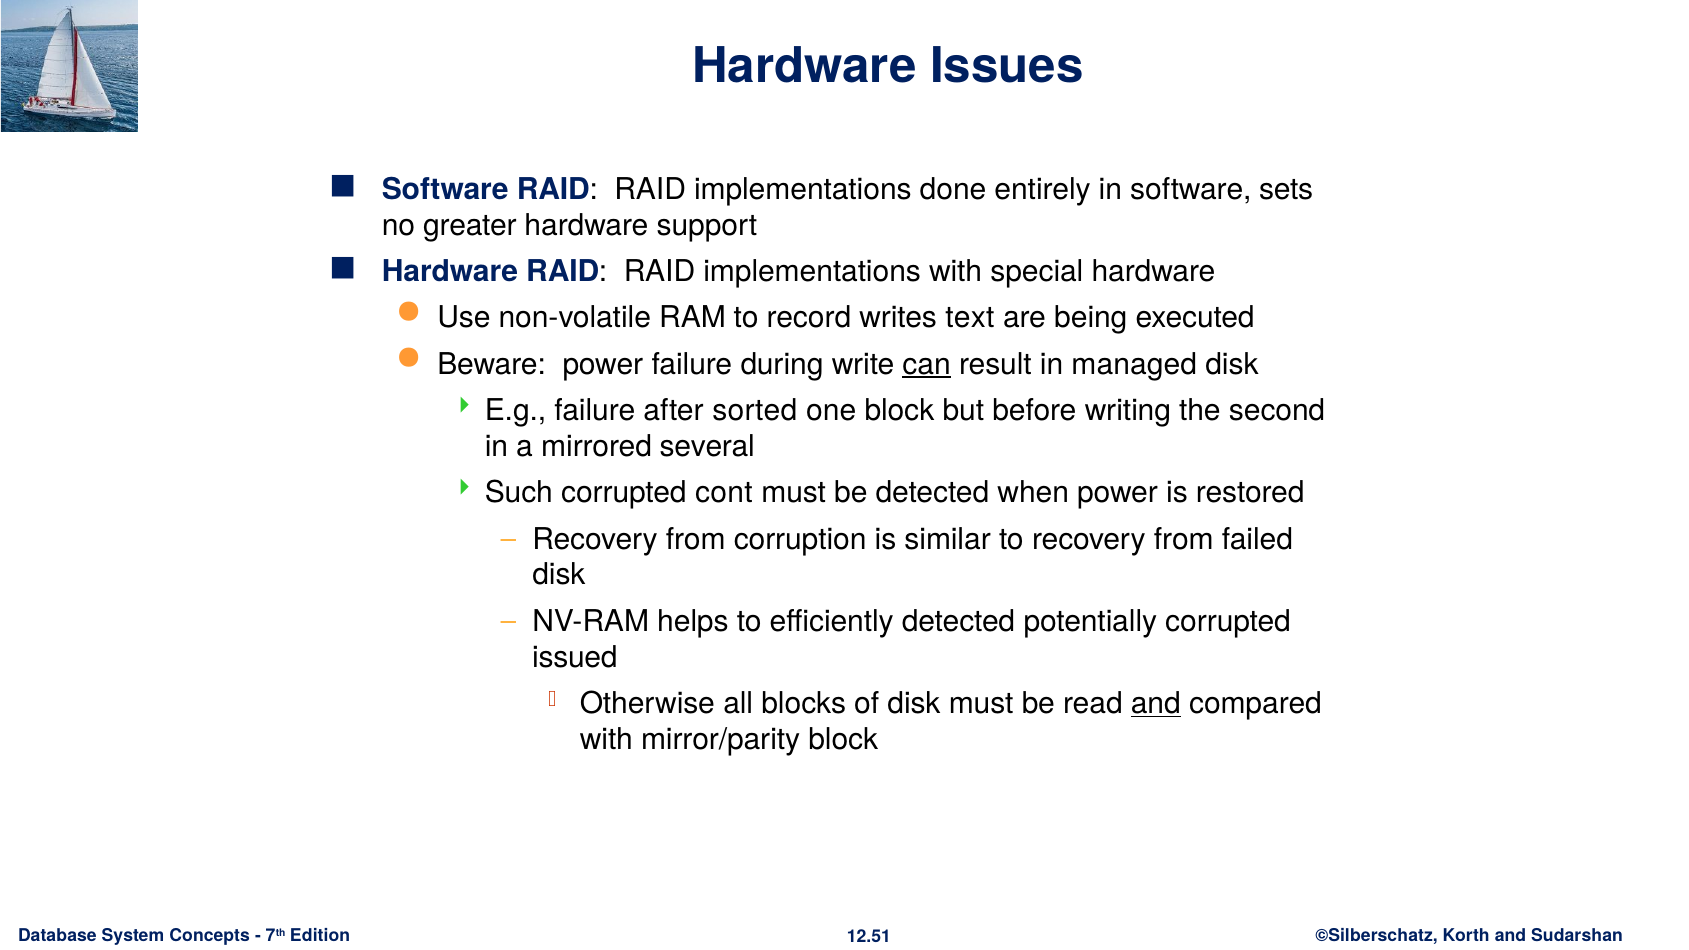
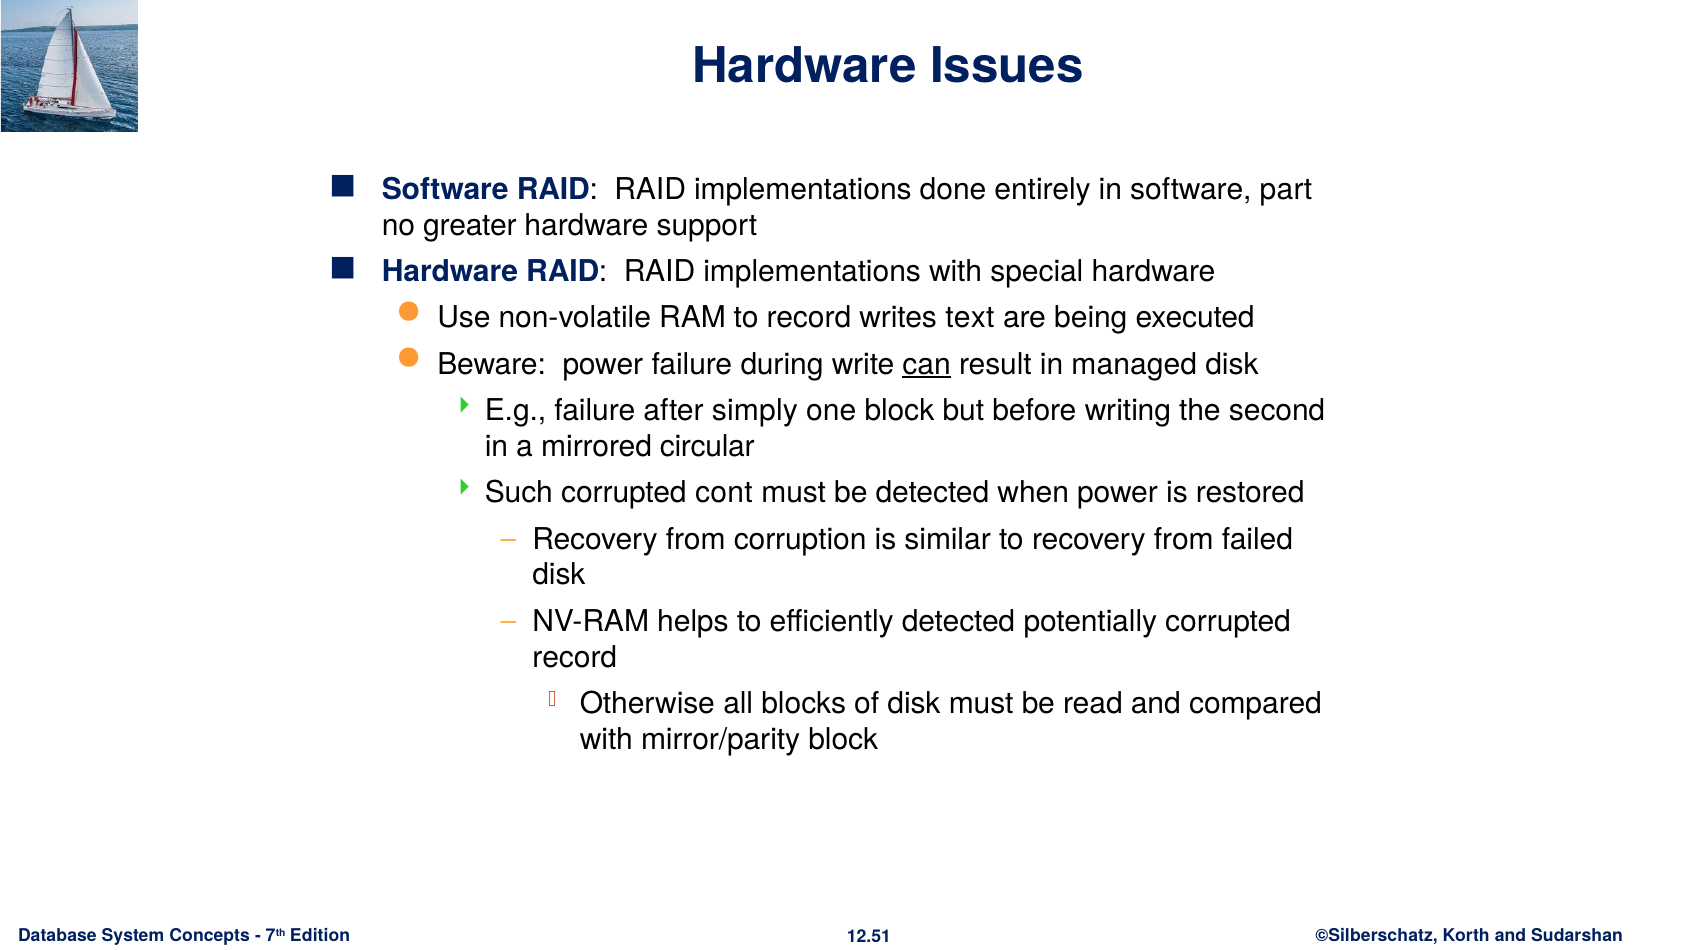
sets: sets -> part
sorted: sorted -> simply
several: several -> circular
issued at (575, 657): issued -> record
and at (1156, 704) underline: present -> none
